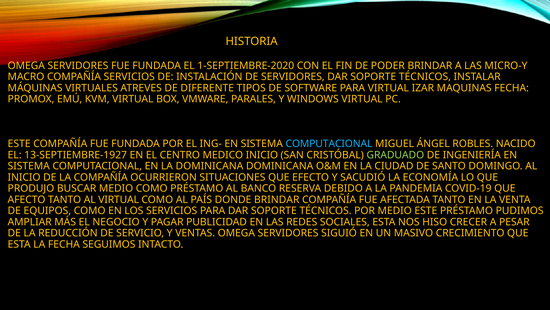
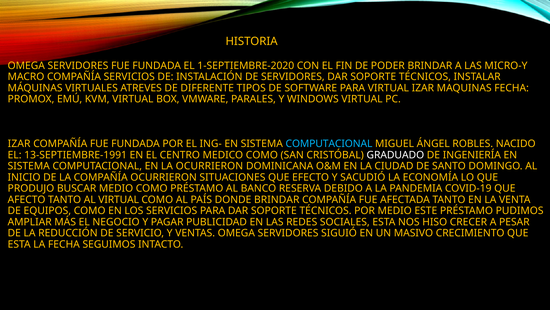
ESTE at (19, 144): ESTE -> IZAR
13-SEPTIEMBRE-1927: 13-SEPTIEMBRE-1927 -> 13-SEPTIEMBRE-1991
MEDICO INICIO: INICIO -> COMO
GRADUADO colour: light green -> white
LA DOMINICANA: DOMINICANA -> OCURRIERON
